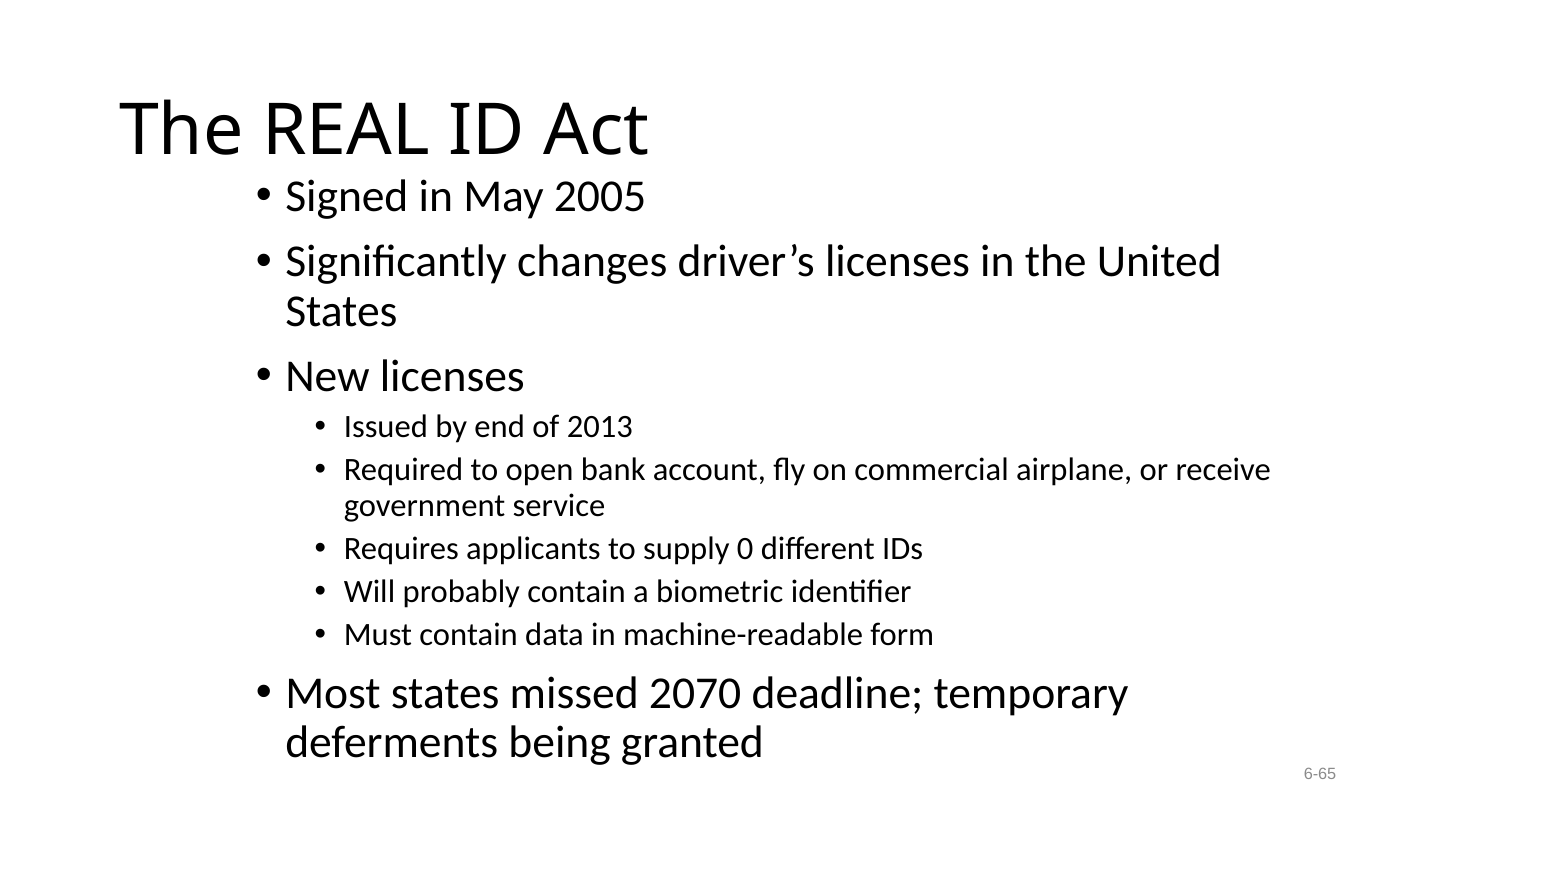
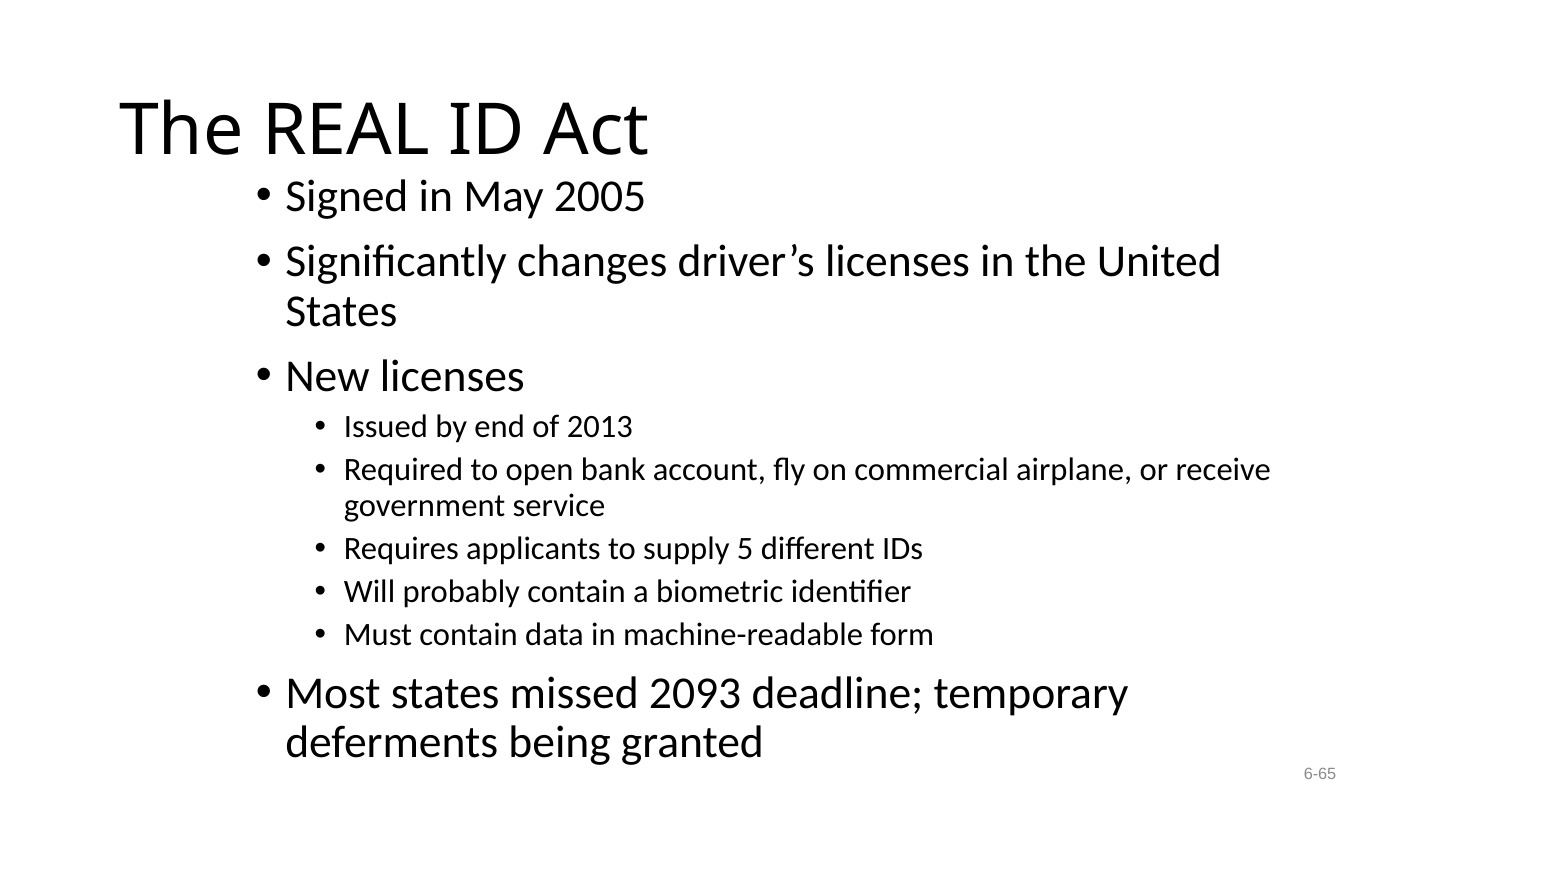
0: 0 -> 5
2070: 2070 -> 2093
